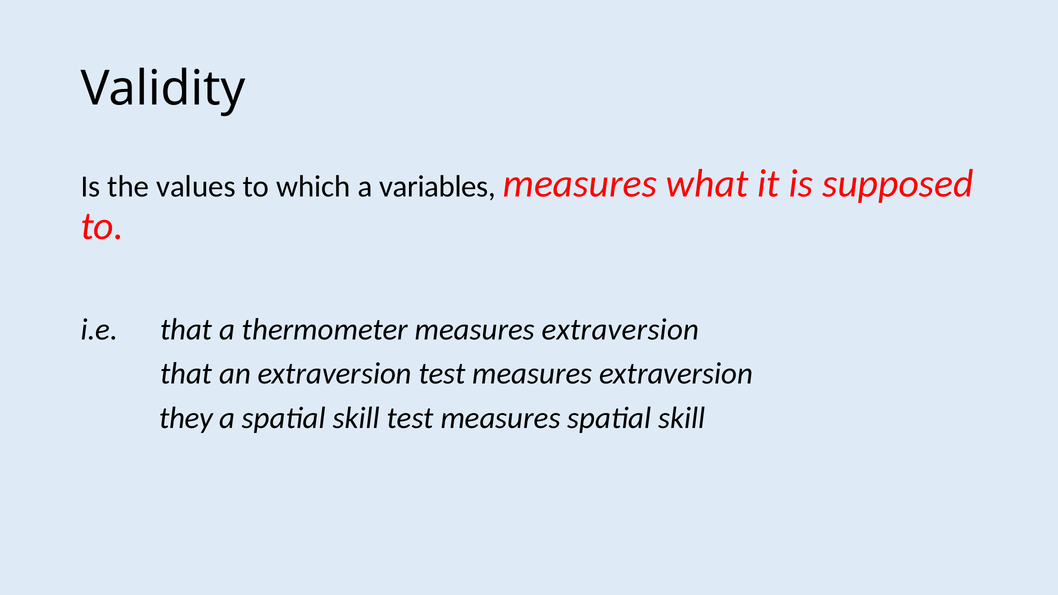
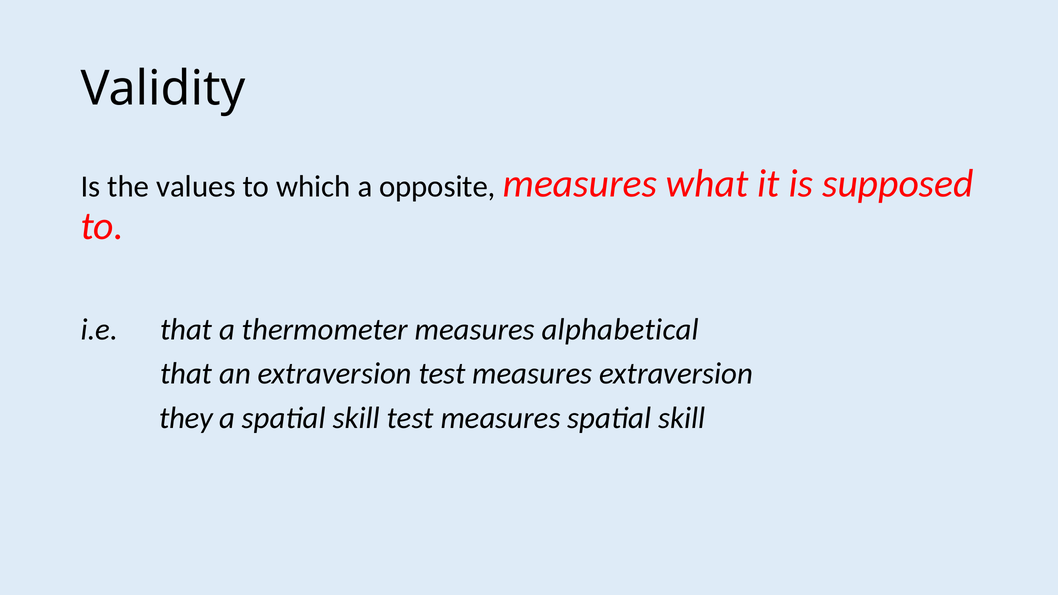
variables: variables -> opposite
thermometer measures extraversion: extraversion -> alphabetical
